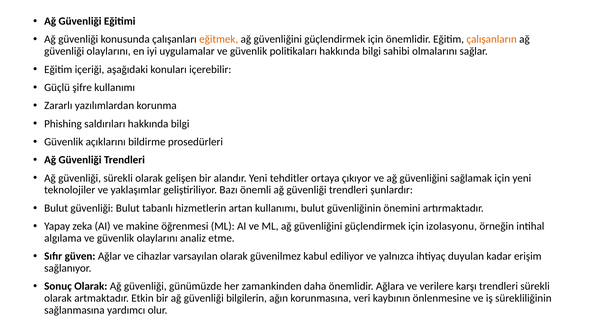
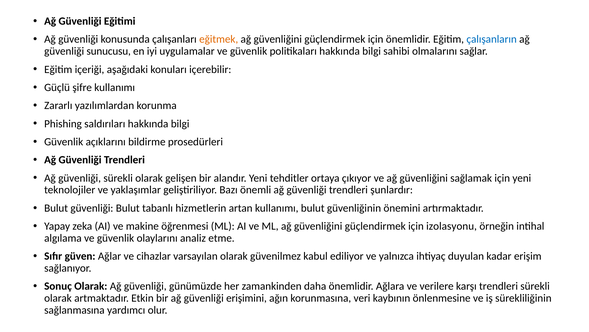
çalışanların colour: orange -> blue
güvenliği olaylarını: olaylarını -> sunucusu
bilgilerin: bilgilerin -> erişimini
